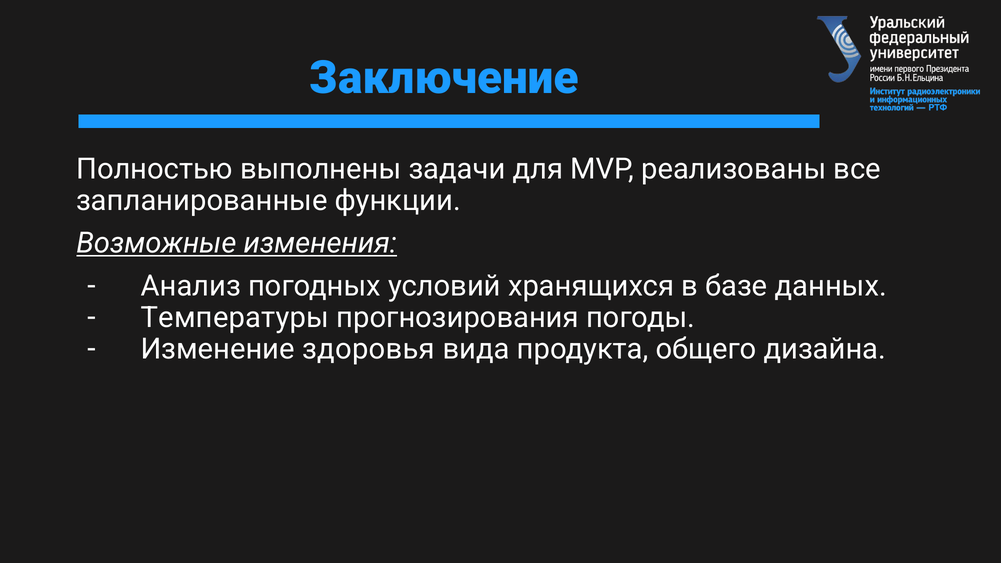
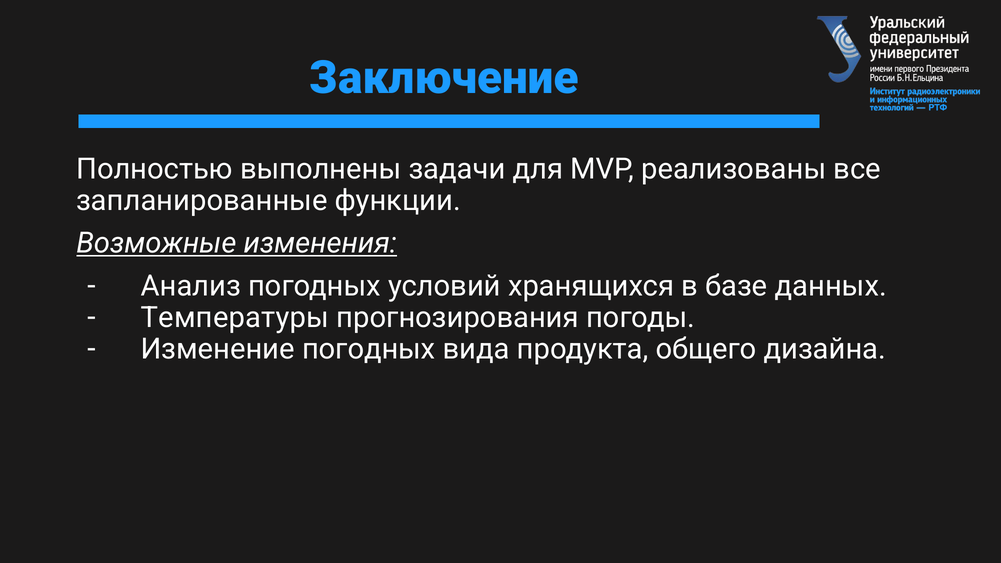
Изменение здоровья: здоровья -> погодных
